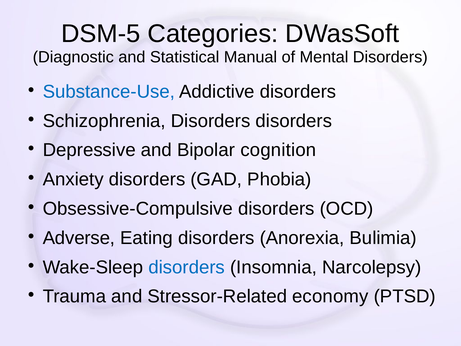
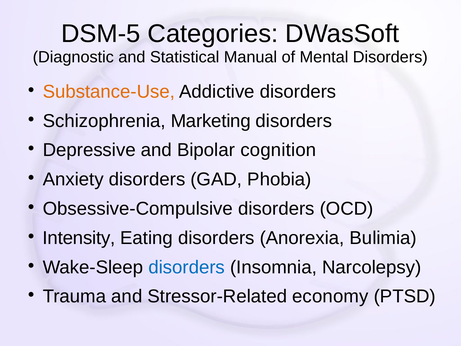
Substance-Use colour: blue -> orange
Schizophrenia Disorders: Disorders -> Marketing
Adverse: Adverse -> Intensity
